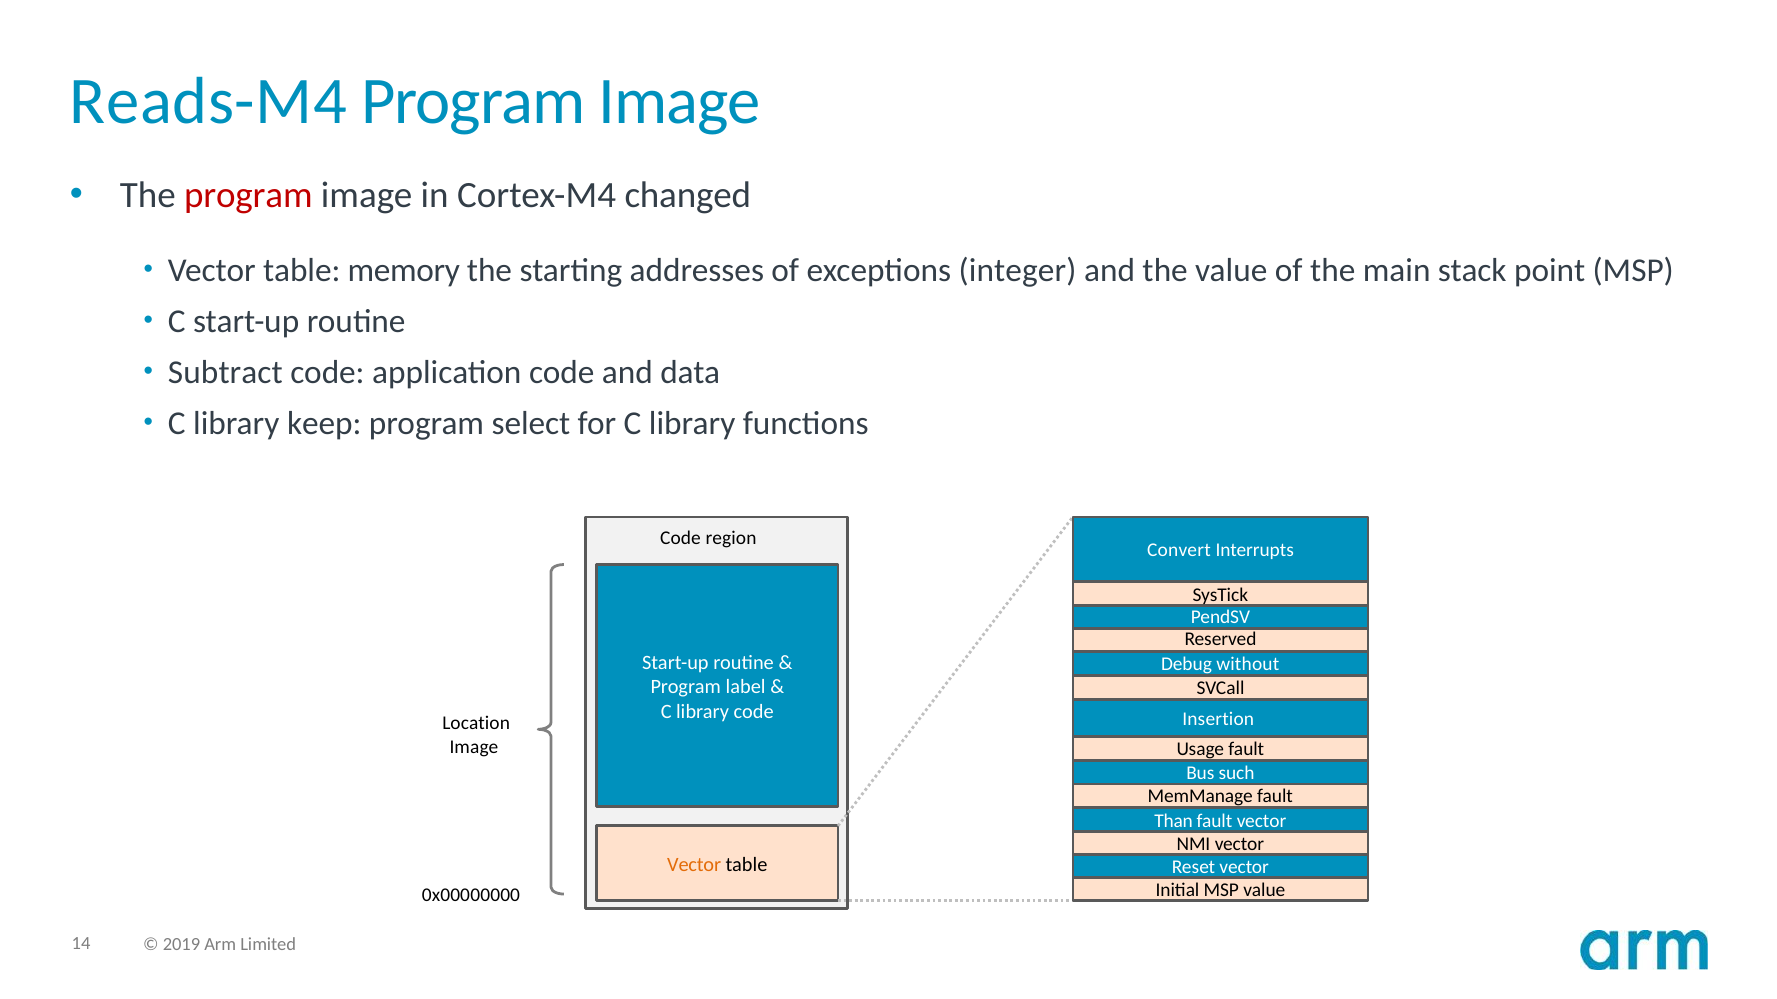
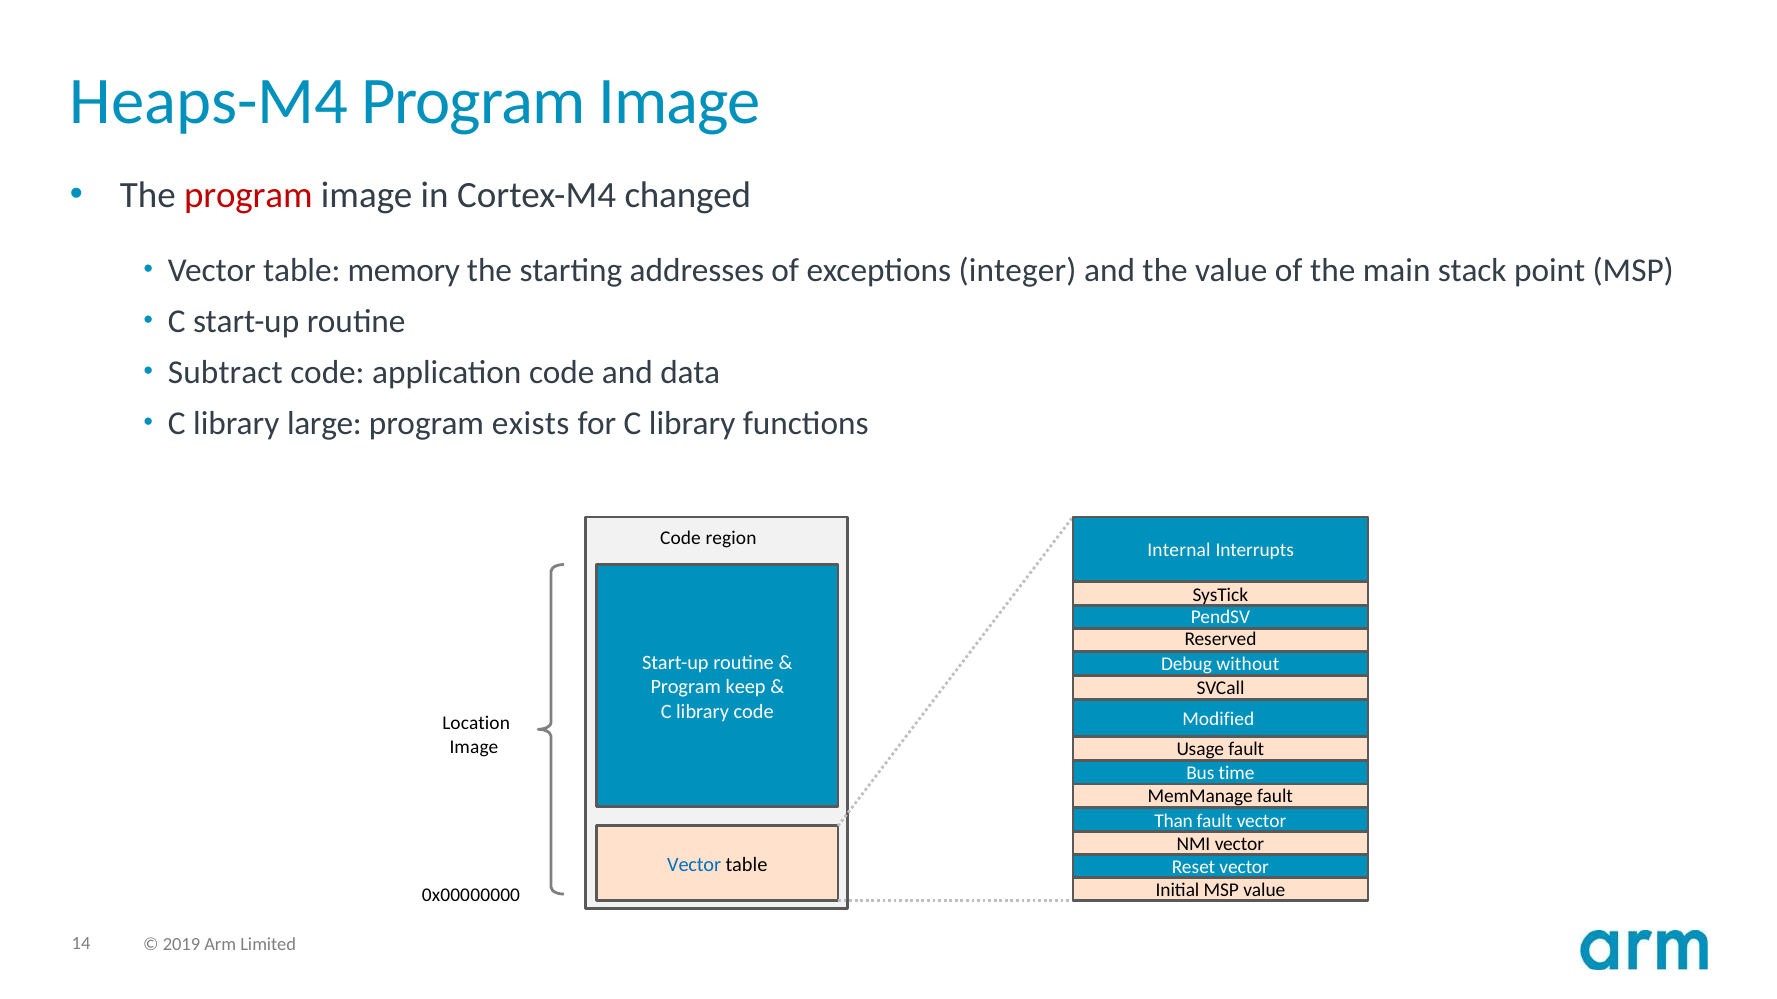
Reads-M4: Reads-M4 -> Heaps-M4
keep: keep -> large
select: select -> exists
Convert: Convert -> Internal
label: label -> keep
Insertion: Insertion -> Modified
such: such -> time
Vector at (694, 865) colour: orange -> blue
